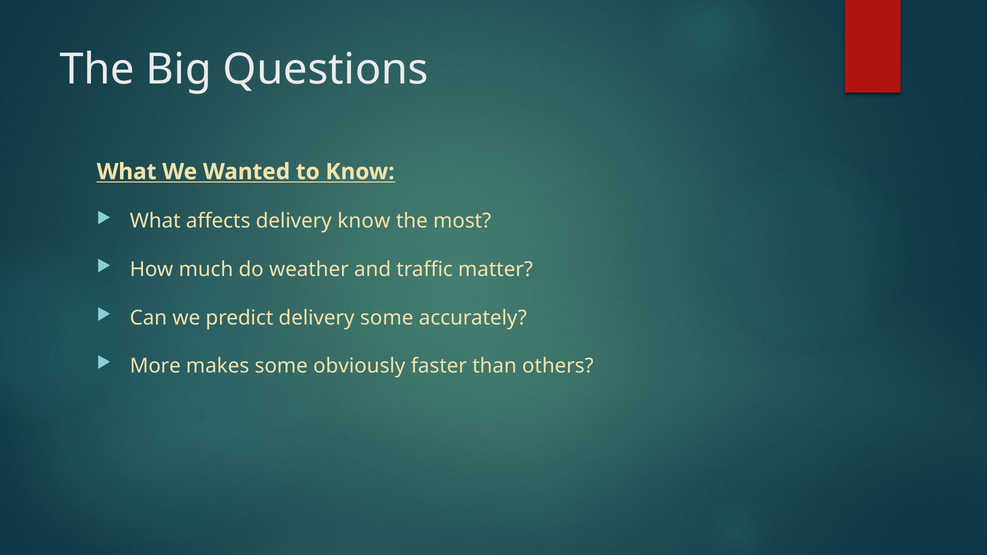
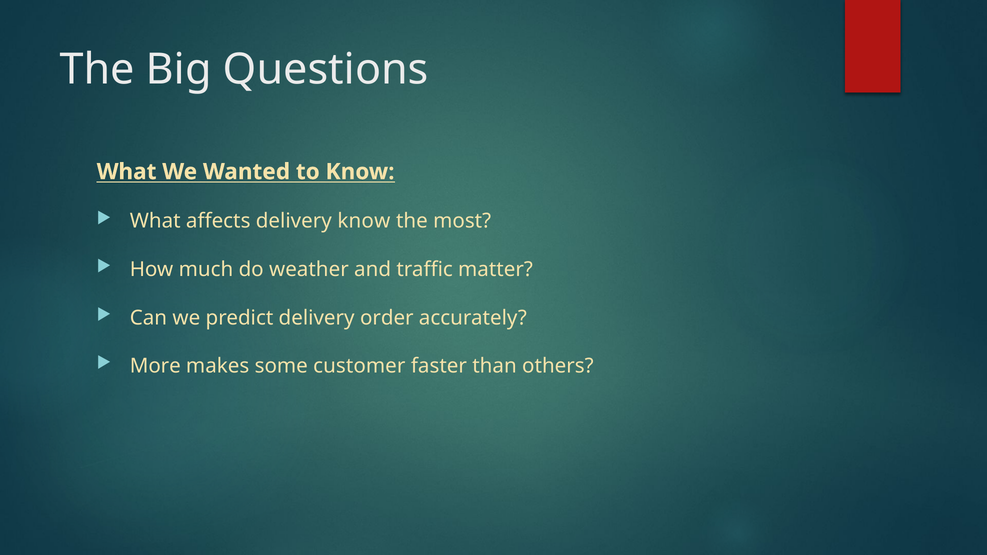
delivery some: some -> order
obviously: obviously -> customer
